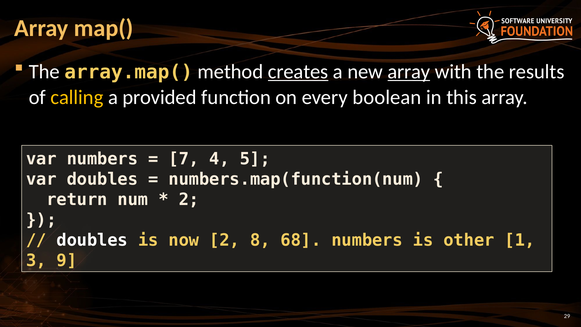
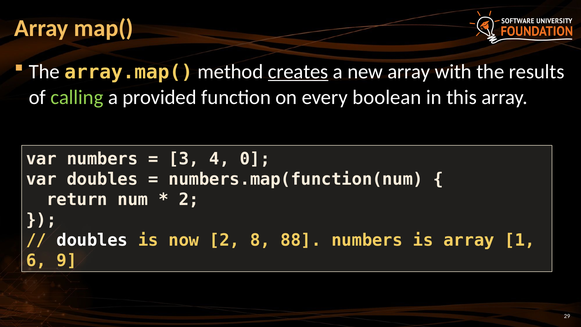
array at (409, 72) underline: present -> none
calling colour: yellow -> light green
7: 7 -> 3
5: 5 -> 0
68: 68 -> 88
is other: other -> array
3: 3 -> 6
